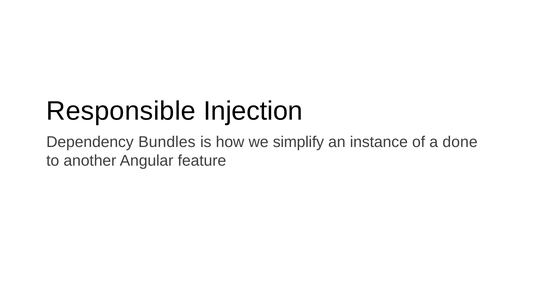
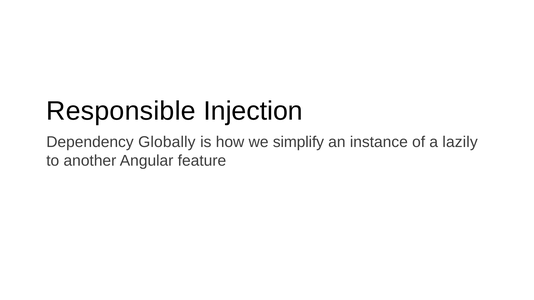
Bundles: Bundles -> Globally
done: done -> lazily
